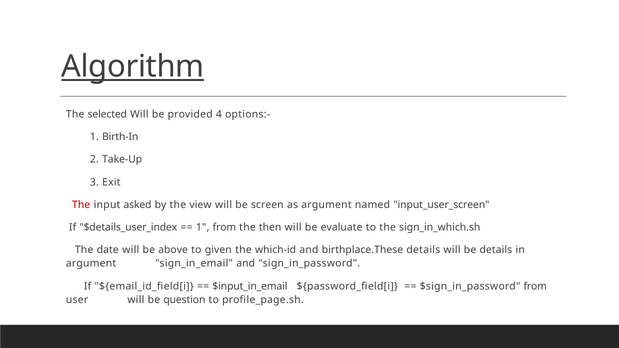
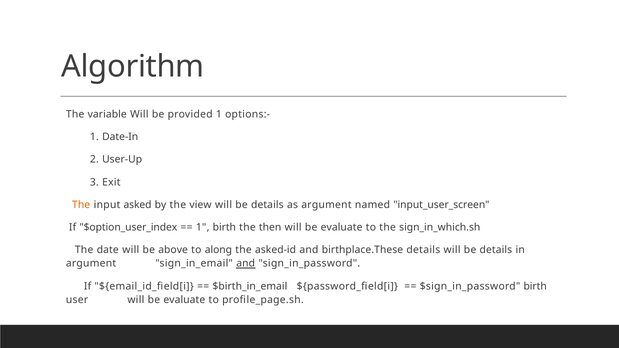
Algorithm underline: present -> none
selected: selected -> variable
provided 4: 4 -> 1
Birth-In: Birth-In -> Date-In
Take-Up: Take-Up -> User-Up
The at (81, 205) colour: red -> orange
screen at (267, 205): screen -> details
$details_user_index: $details_user_index -> $option_user_index
1 from: from -> birth
given: given -> along
which-id: which-id -> asked-id
and at (246, 264) underline: none -> present
$input_in_email: $input_in_email -> $birth_in_email
$sign_in_password from: from -> birth
user will be question: question -> evaluate
